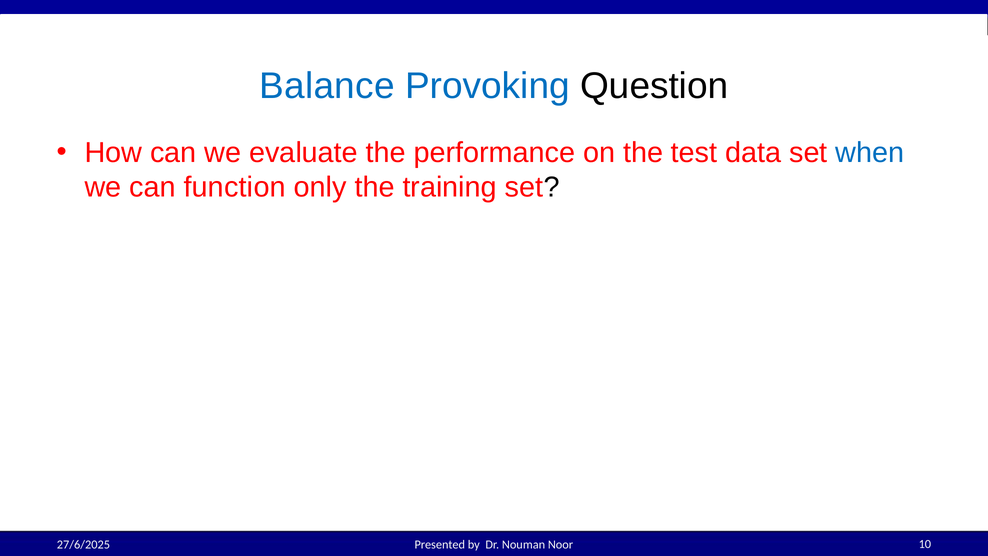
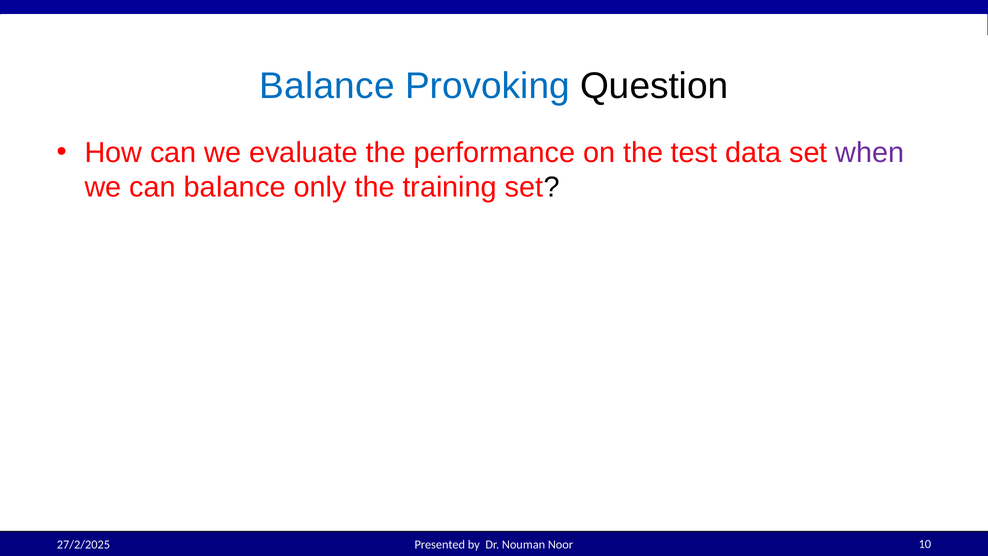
when colour: blue -> purple
can function: function -> balance
27/6/2025: 27/6/2025 -> 27/2/2025
